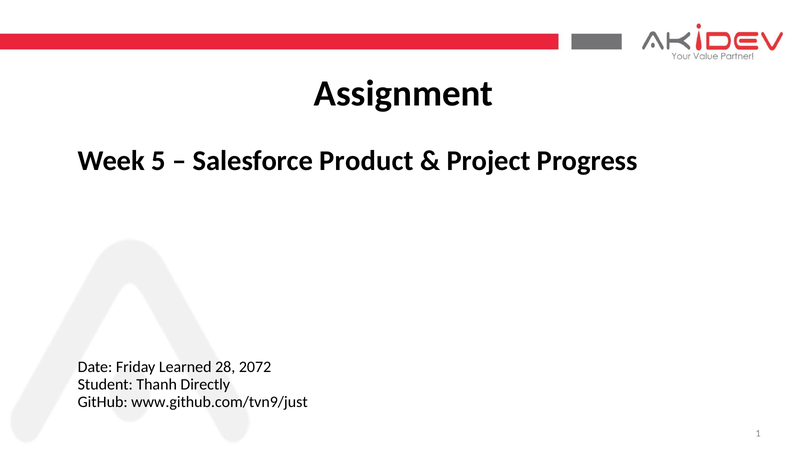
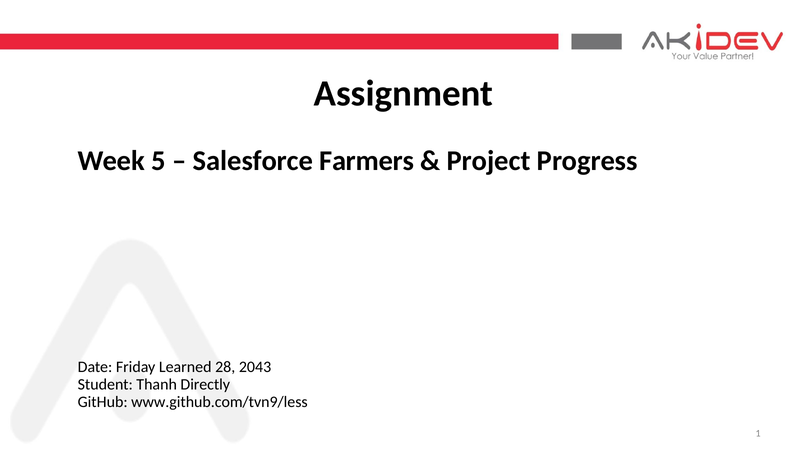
Product: Product -> Farmers
2072: 2072 -> 2043
www.github.com/tvn9/just: www.github.com/tvn9/just -> www.github.com/tvn9/less
